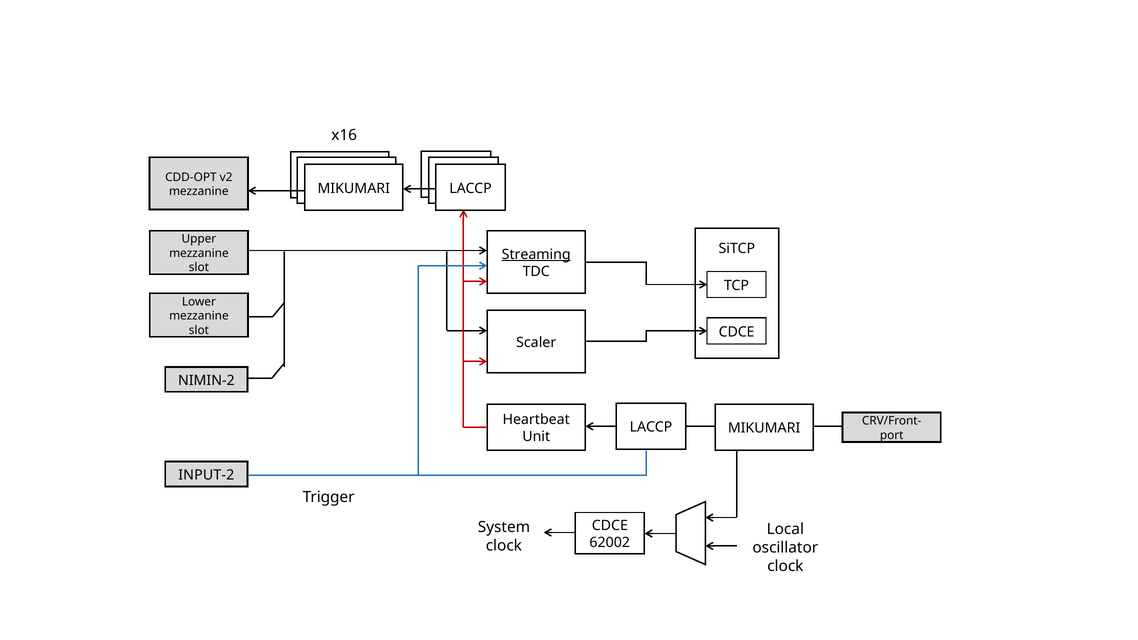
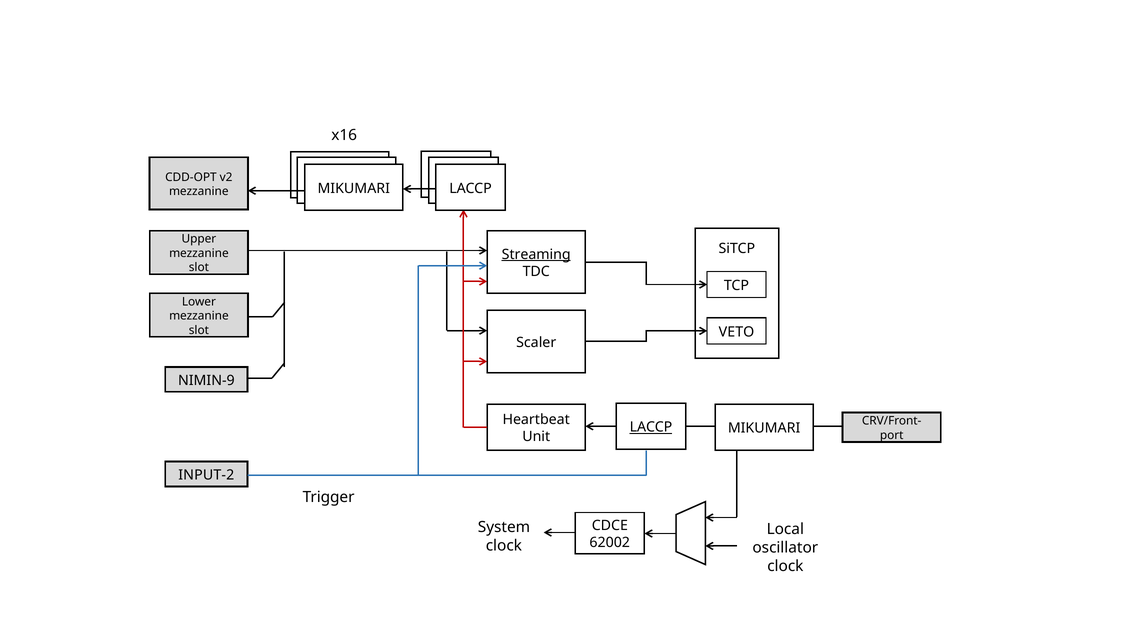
CDCE at (737, 332): CDCE -> VETO
NIMIN-2: NIMIN-2 -> NIMIN-9
LACCP at (651, 427) underline: none -> present
